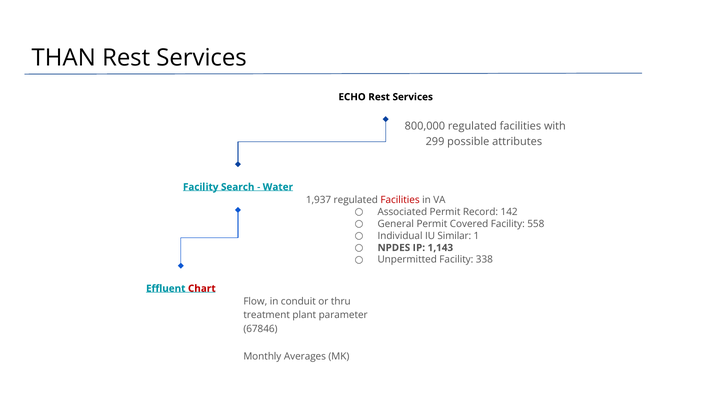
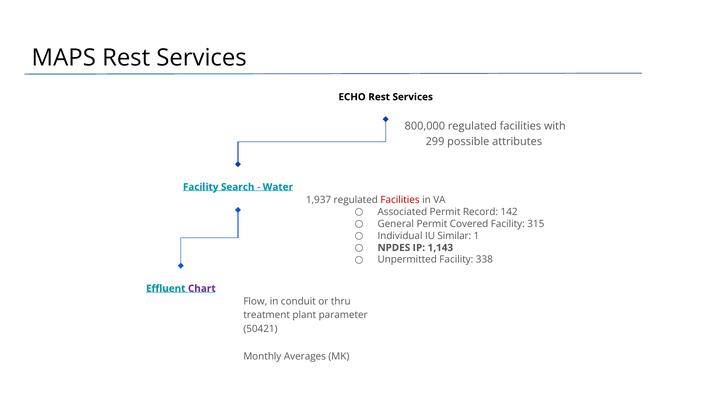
THAN: THAN -> MAPS
558: 558 -> 315
Chart colour: red -> purple
67846: 67846 -> 50421
